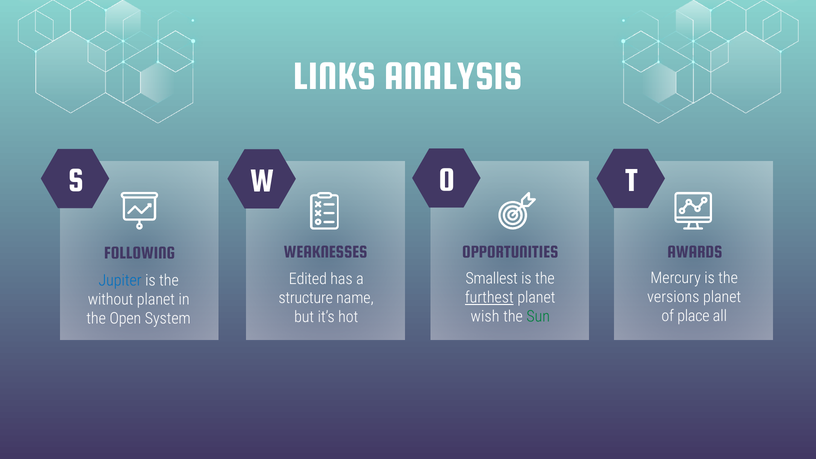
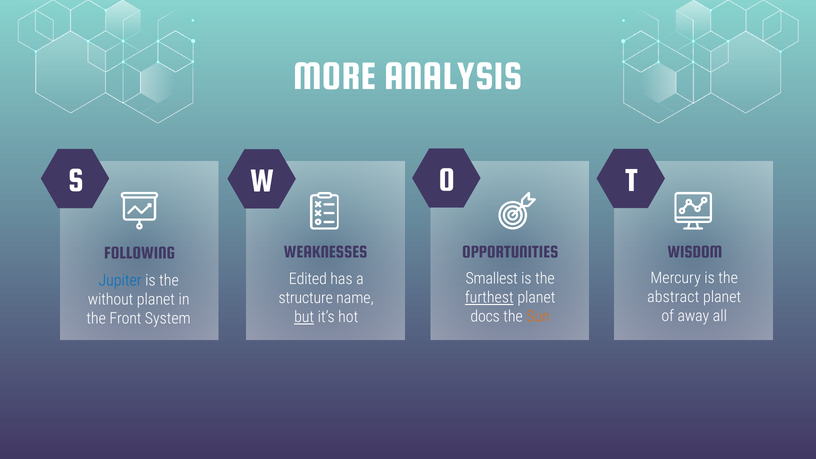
LINKS: LINKS -> MORE
AWARDS: AWARDS -> WISDOM
versions: versions -> abstract
place: place -> away
wish: wish -> docs
Sun colour: green -> orange
but underline: none -> present
Open: Open -> Front
